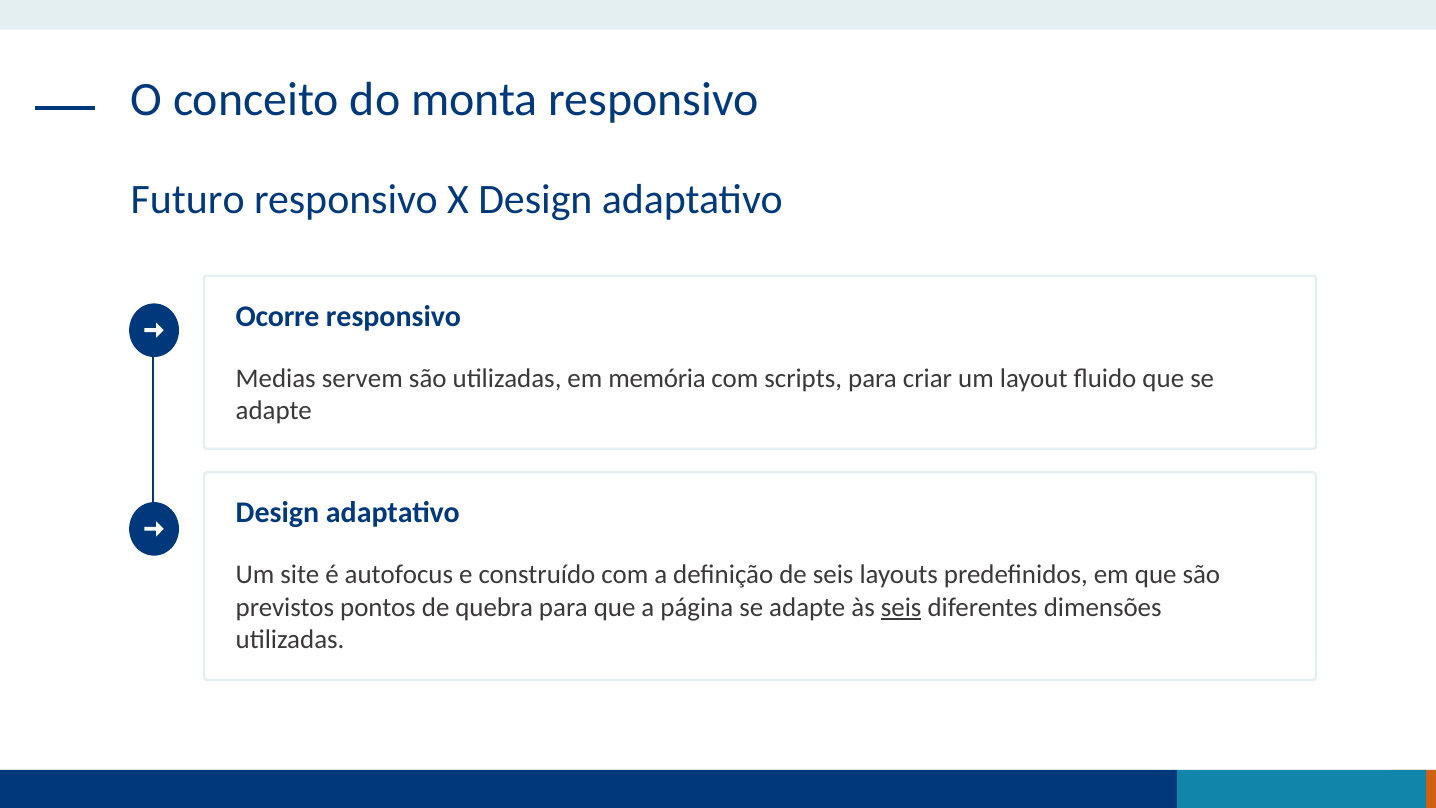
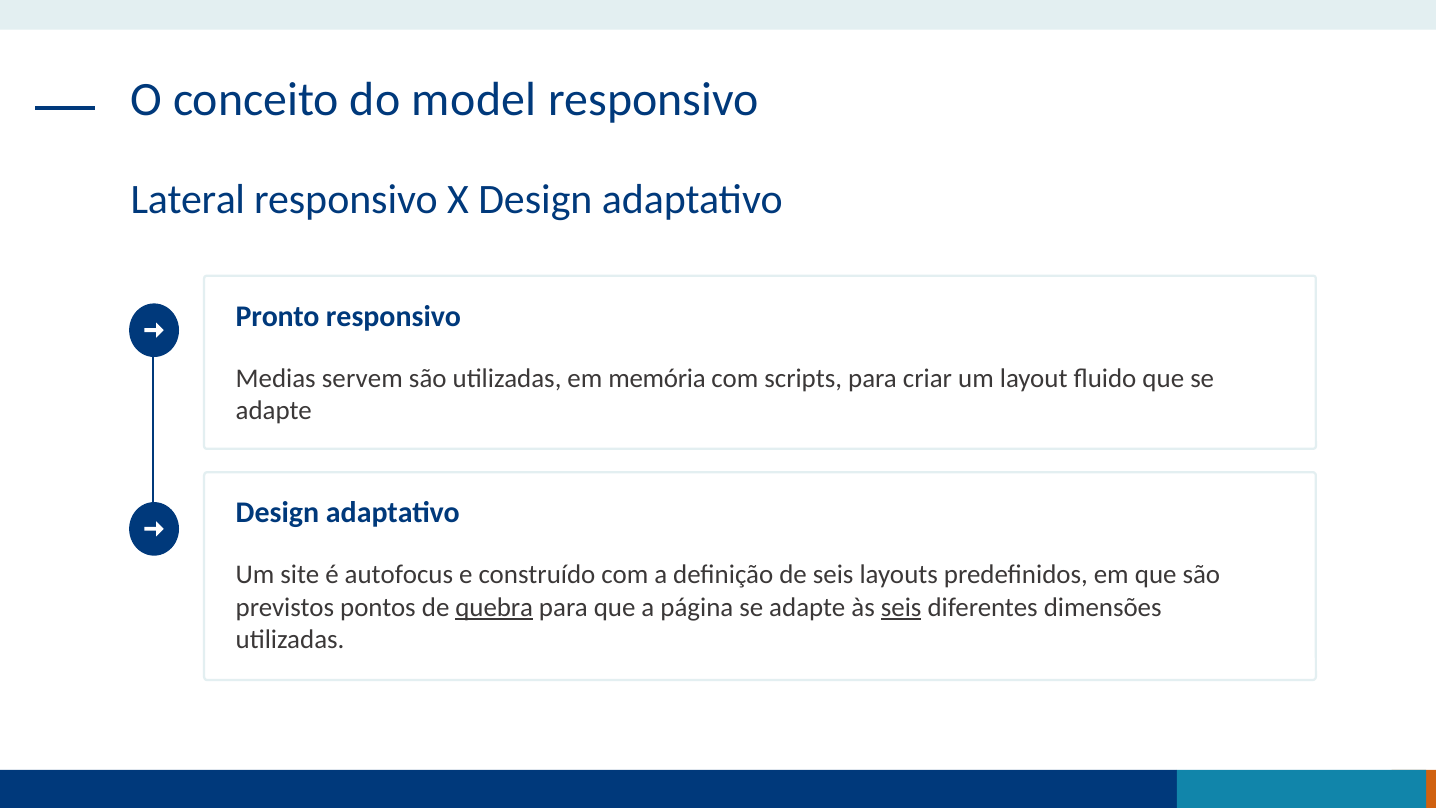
monta: monta -> model
Futuro: Futuro -> Lateral
Ocorre: Ocorre -> Pronto
quebra underline: none -> present
